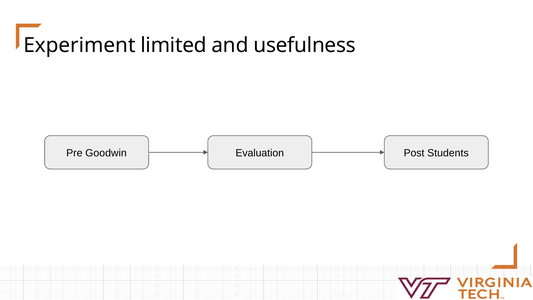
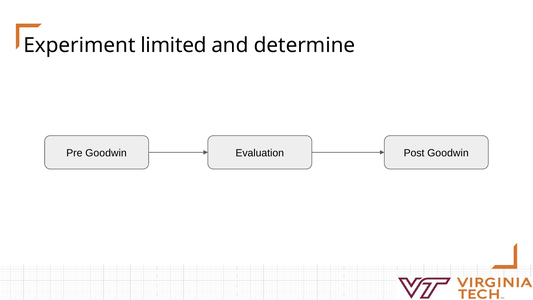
usefulness: usefulness -> determine
Post Students: Students -> Goodwin
